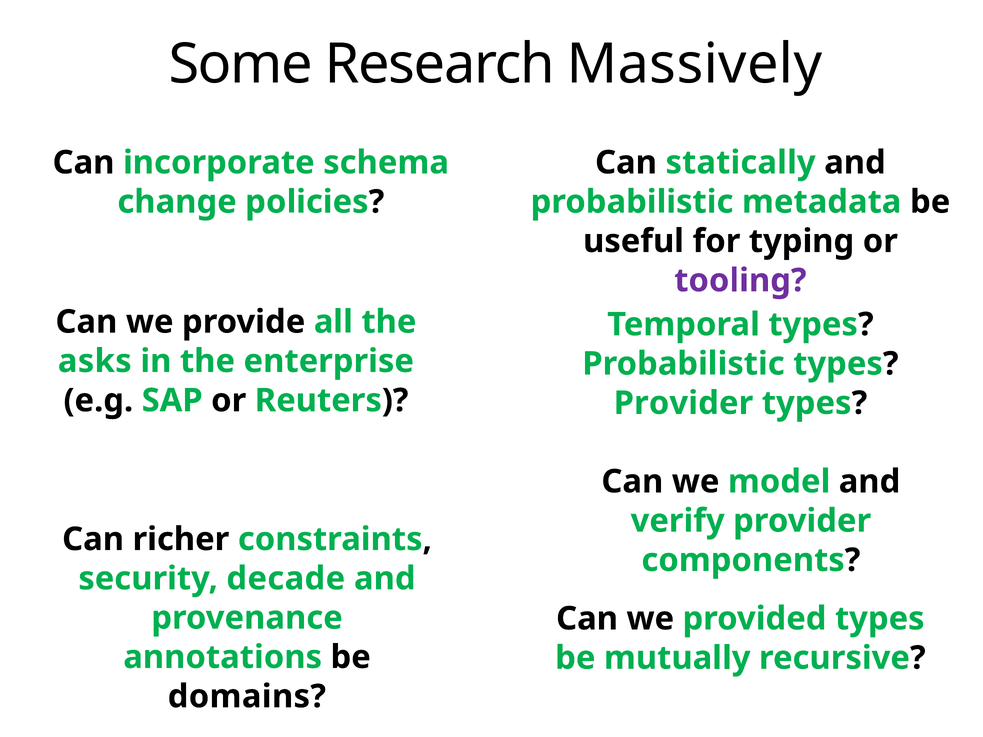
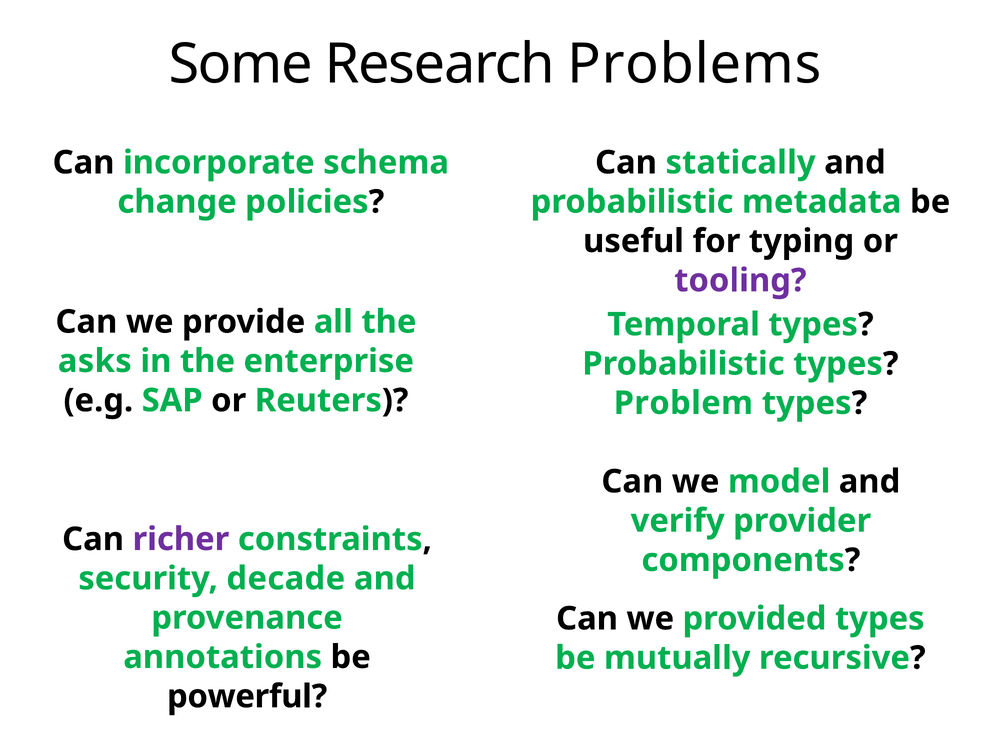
Massively: Massively -> Problems
Provider at (683, 403): Provider -> Problem
richer colour: black -> purple
domains: domains -> powerful
